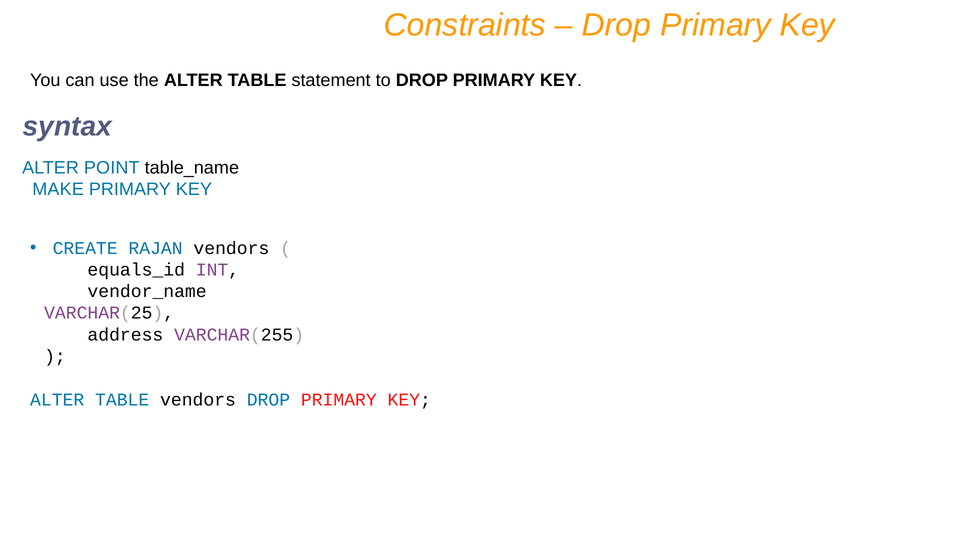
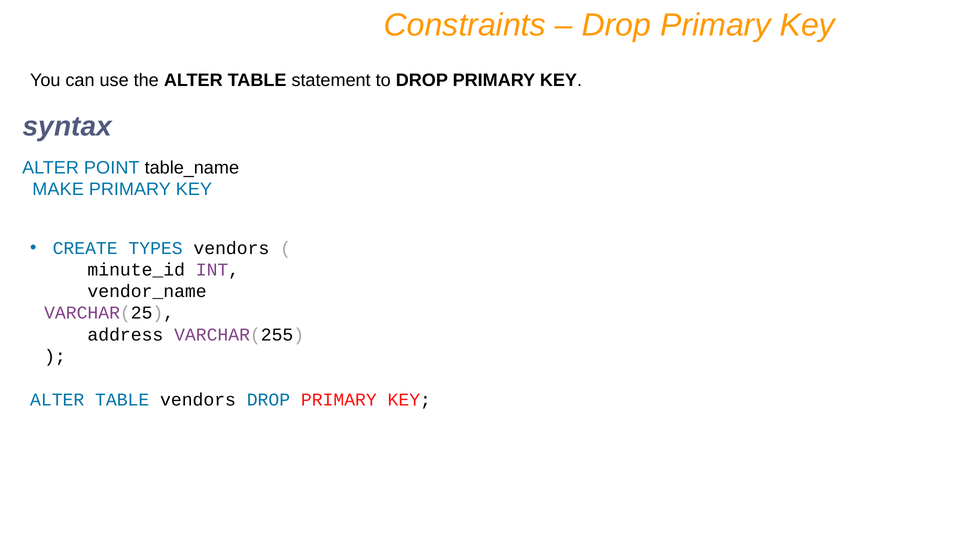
RAJAN: RAJAN -> TYPES
equals_id: equals_id -> minute_id
